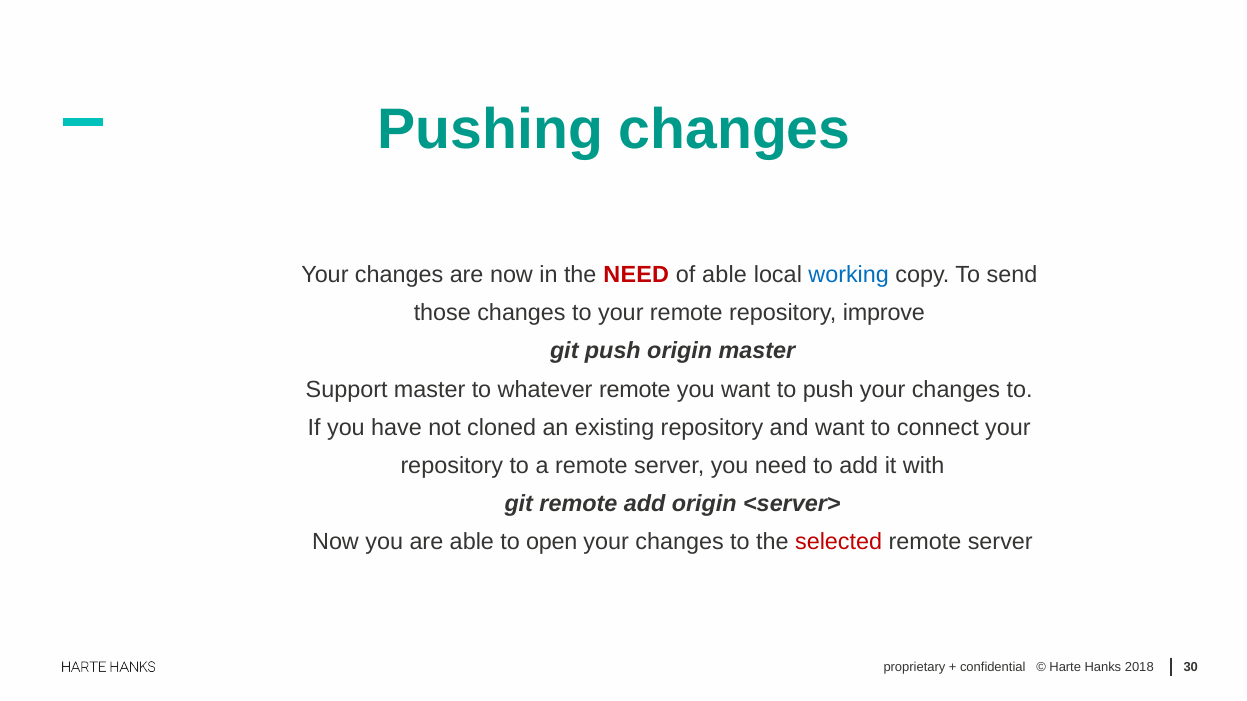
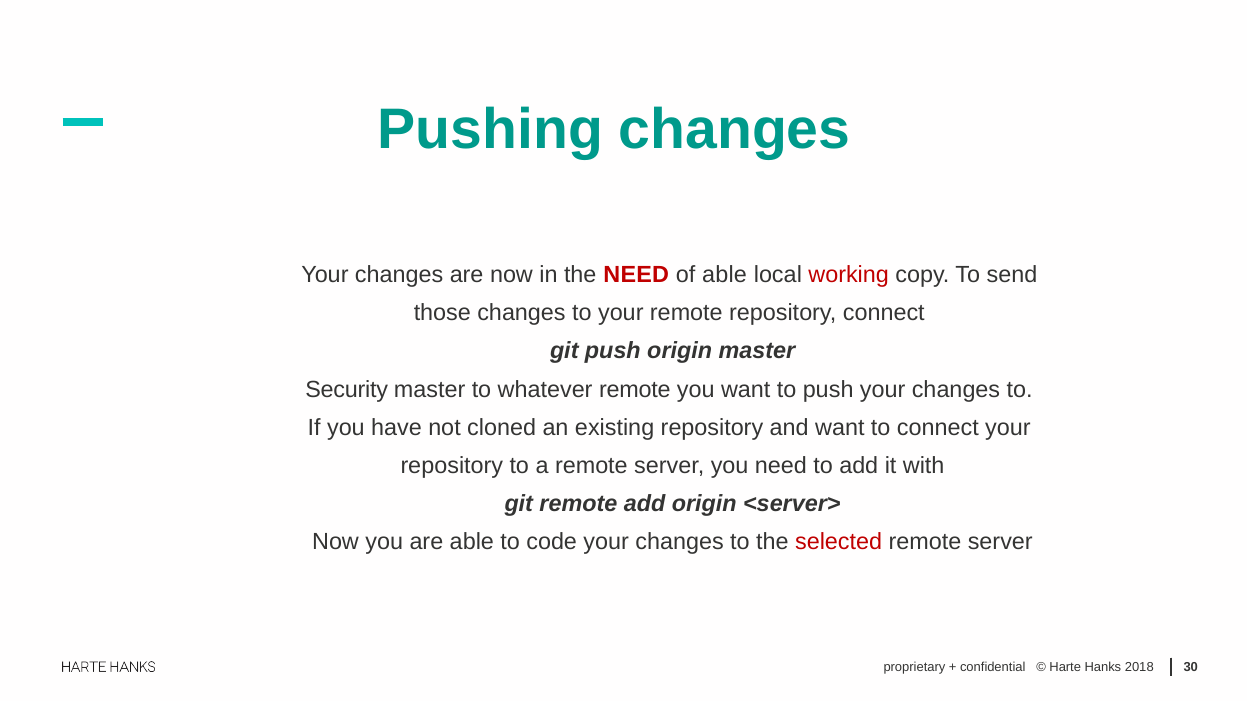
working colour: blue -> red
repository improve: improve -> connect
Support: Support -> Security
open: open -> code
